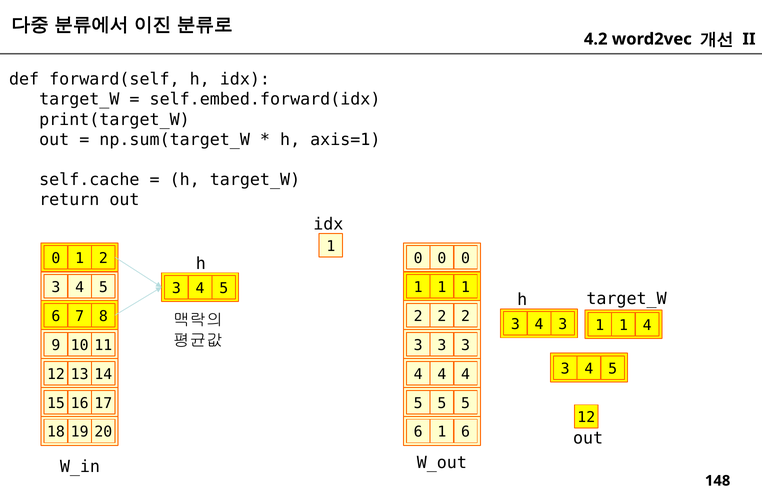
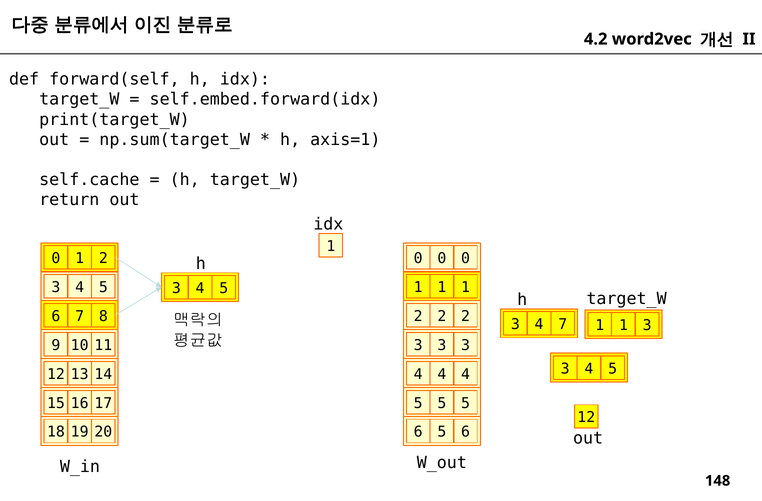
3 4 3: 3 -> 7
1 4: 4 -> 3
6 1: 1 -> 5
